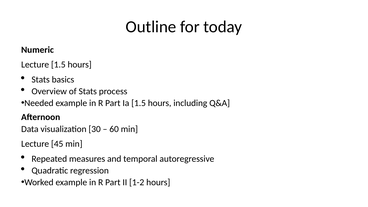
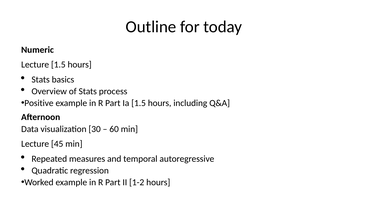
Needed: Needed -> Positive
